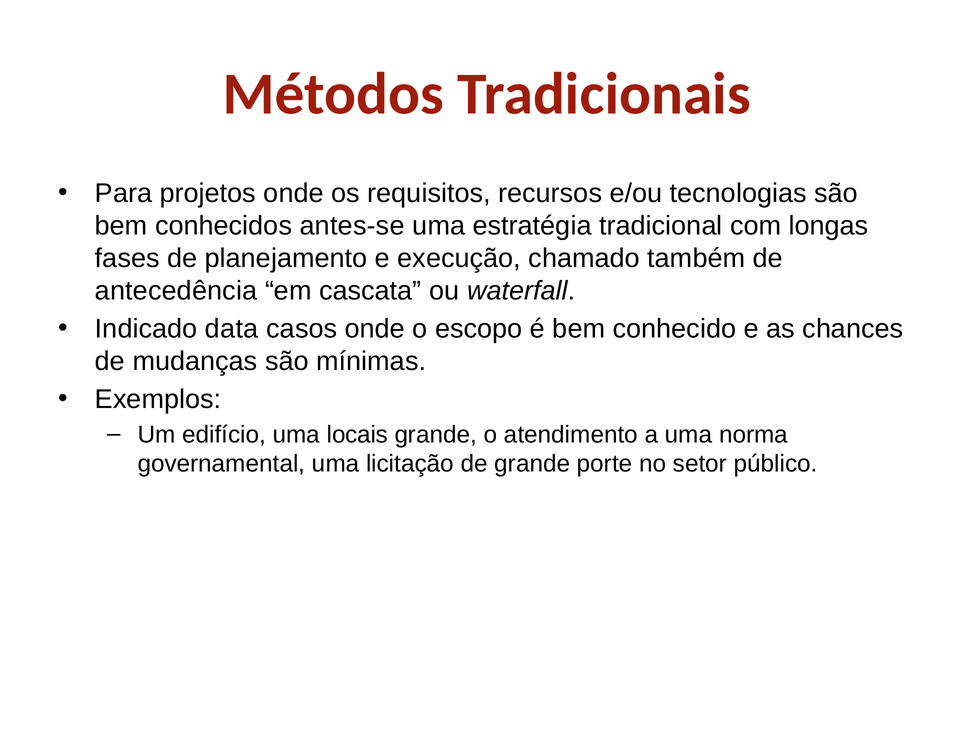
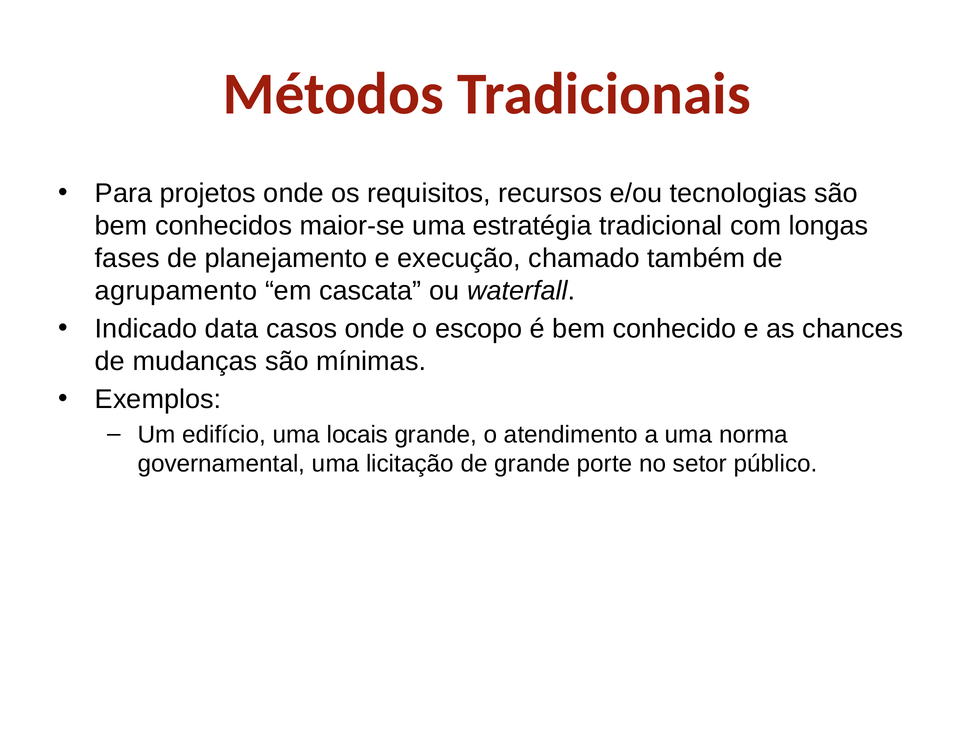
antes-se: antes-se -> maior-se
antecedência: antecedência -> agrupamento
